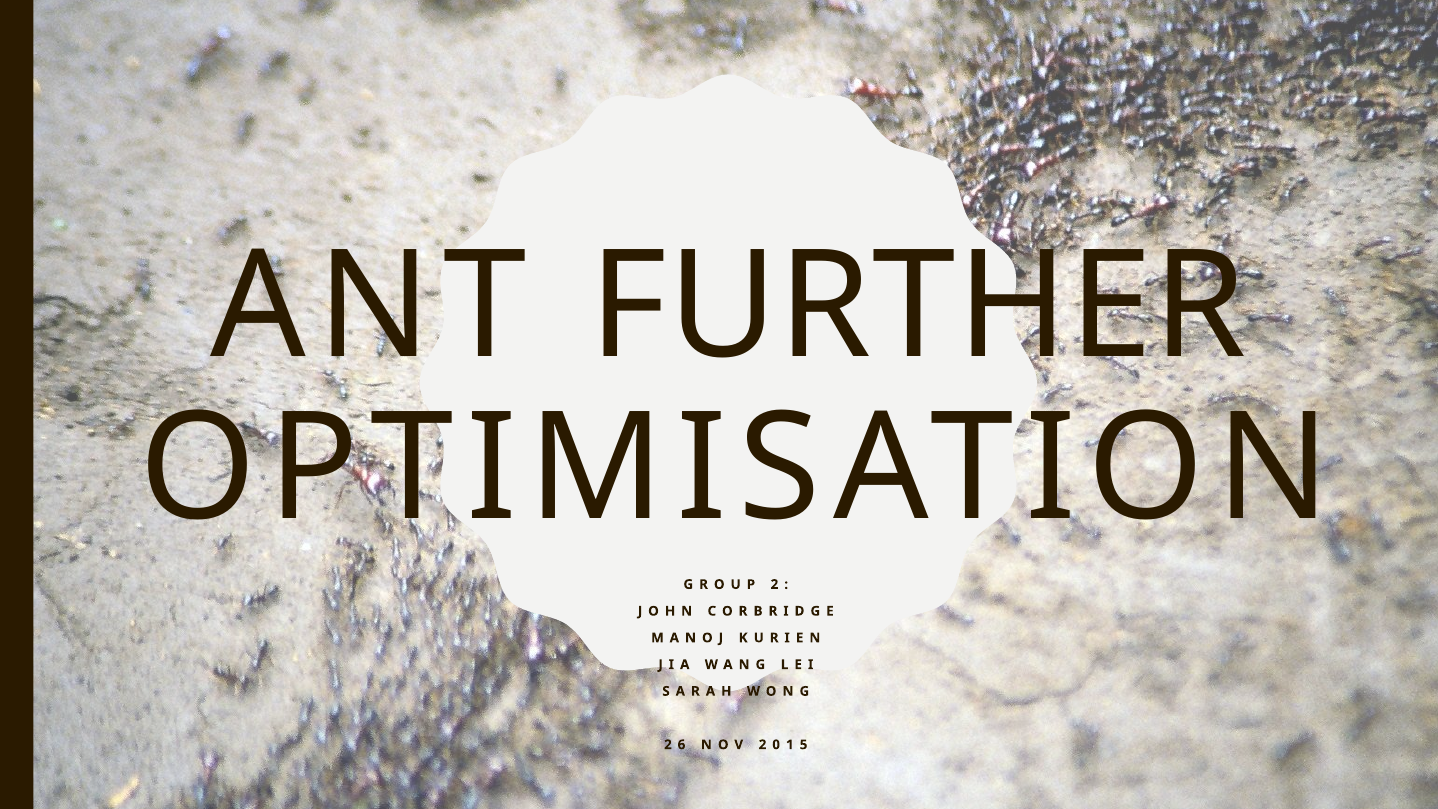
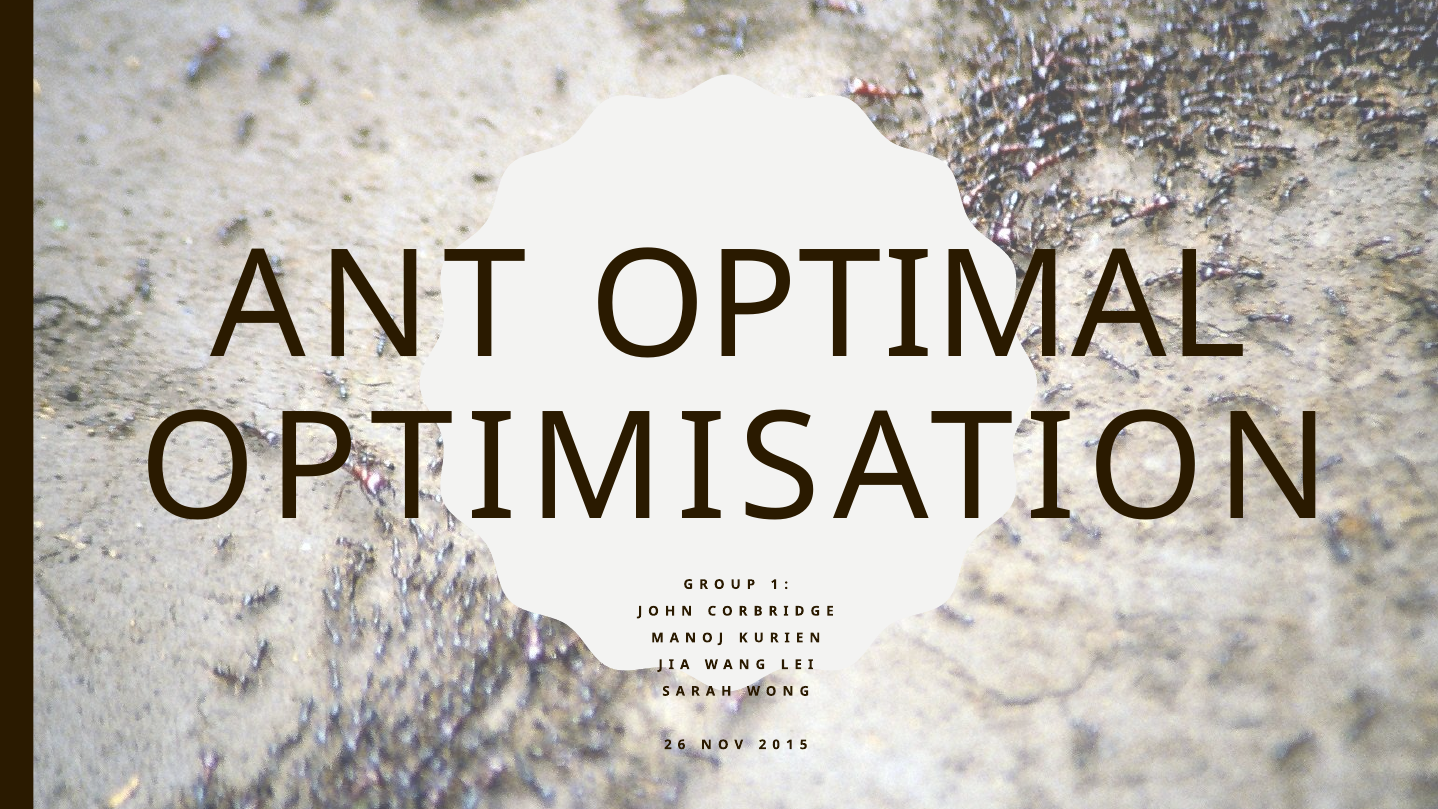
FURTHER: FURTHER -> OPTIMAL
2 at (774, 584): 2 -> 1
